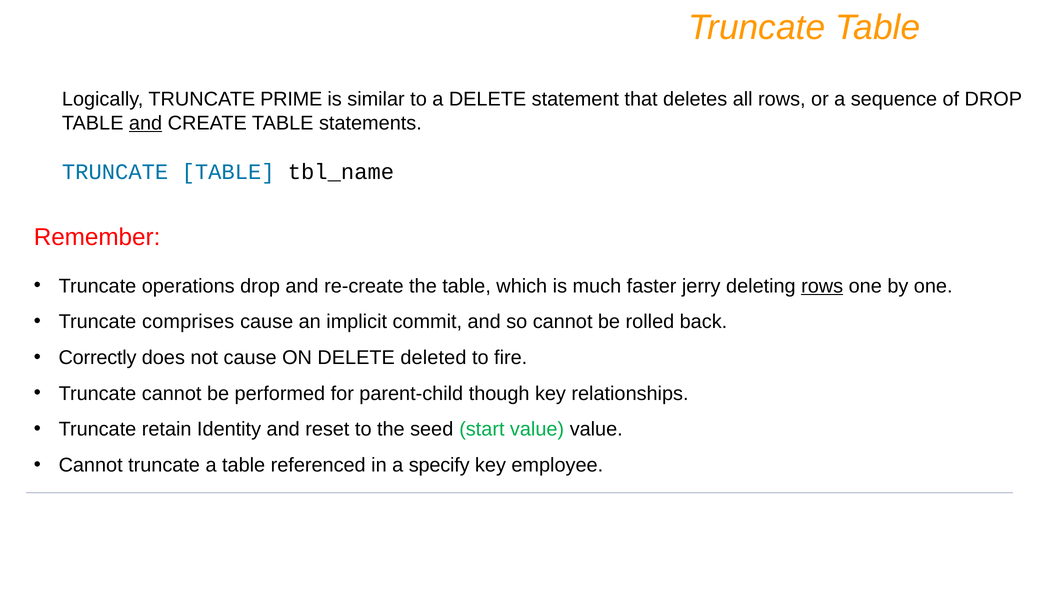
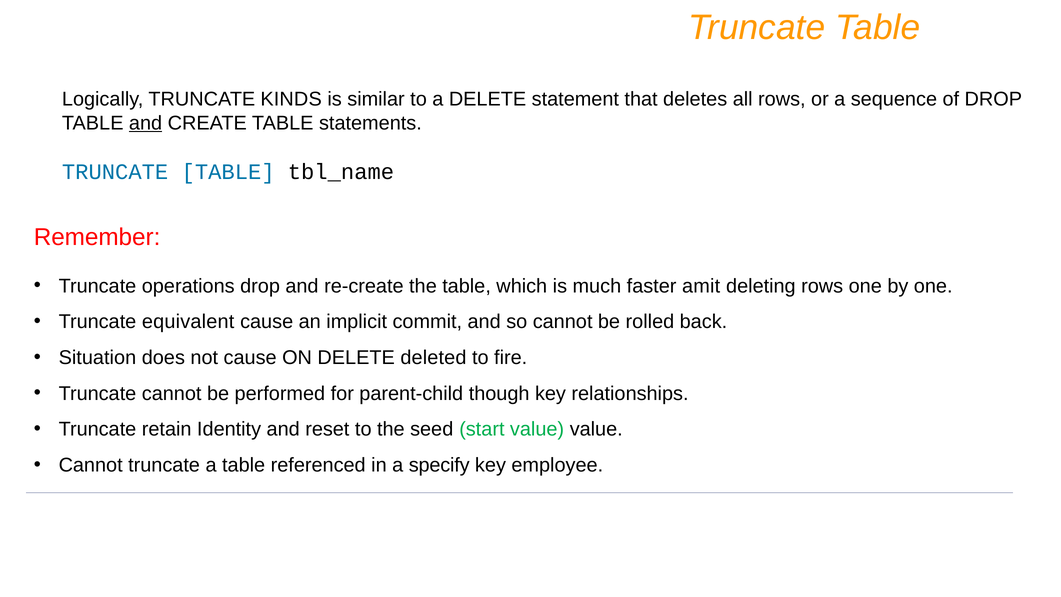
PRIME: PRIME -> KINDS
jerry: jerry -> amit
rows at (822, 286) underline: present -> none
comprises: comprises -> equivalent
Correctly: Correctly -> Situation
